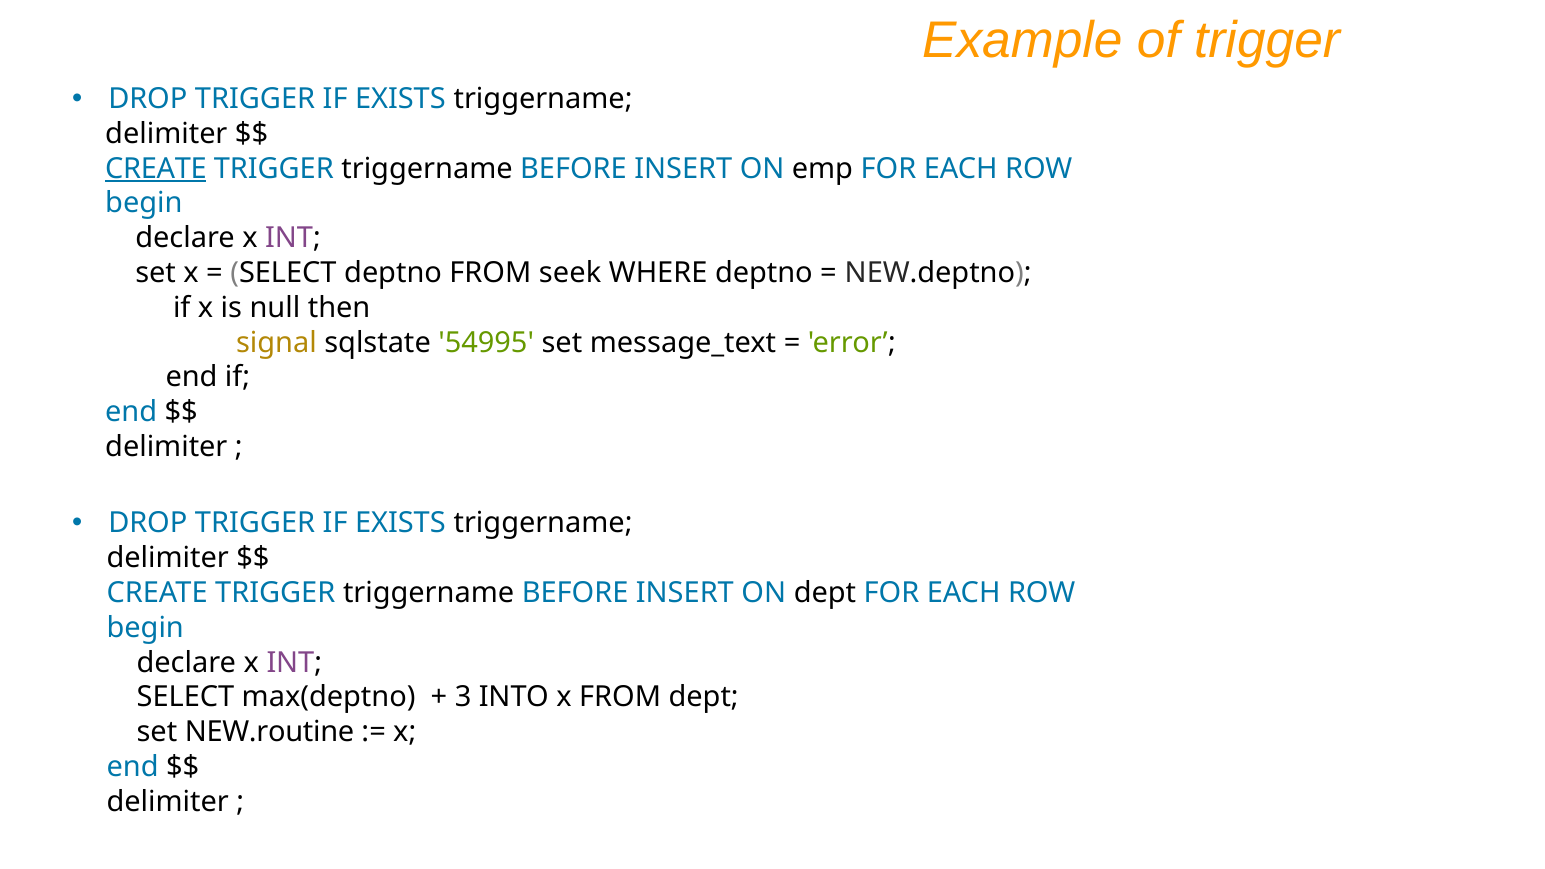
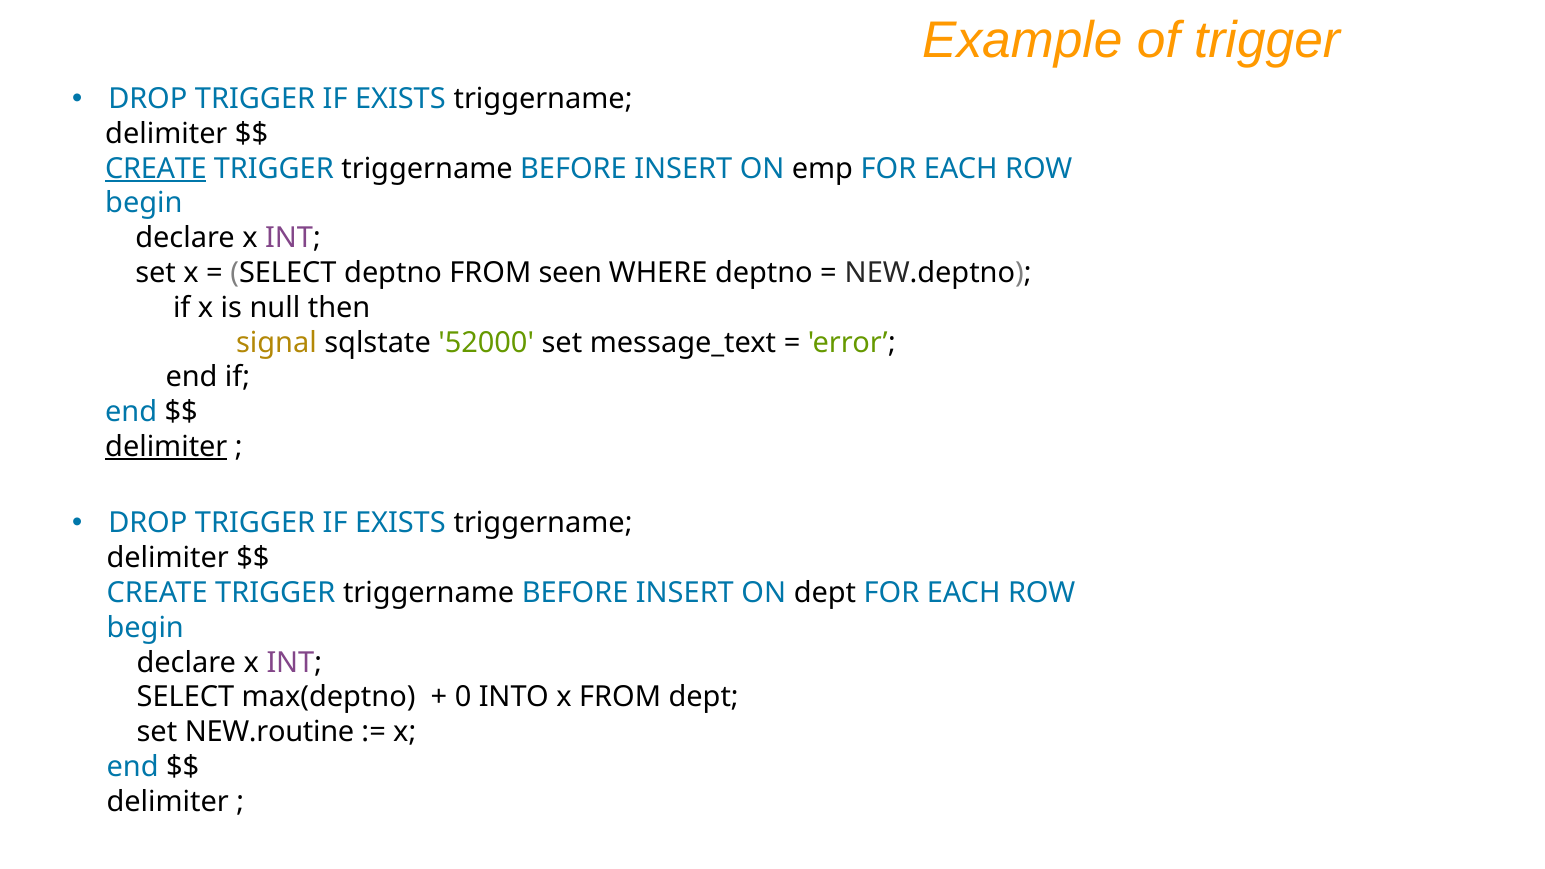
seek: seek -> seen
54995: 54995 -> 52000
delimiter at (166, 447) underline: none -> present
3: 3 -> 0
